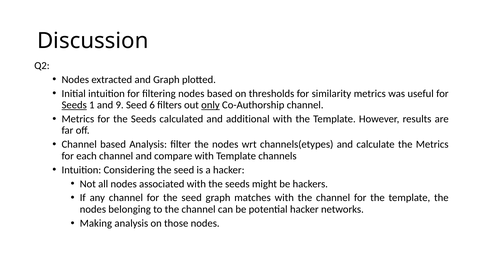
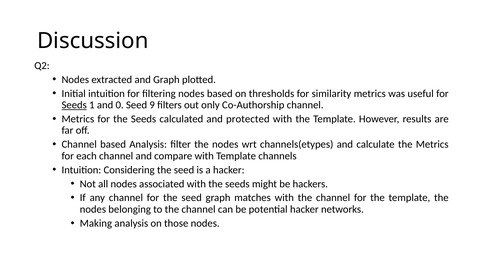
9: 9 -> 0
6: 6 -> 9
only underline: present -> none
additional: additional -> protected
